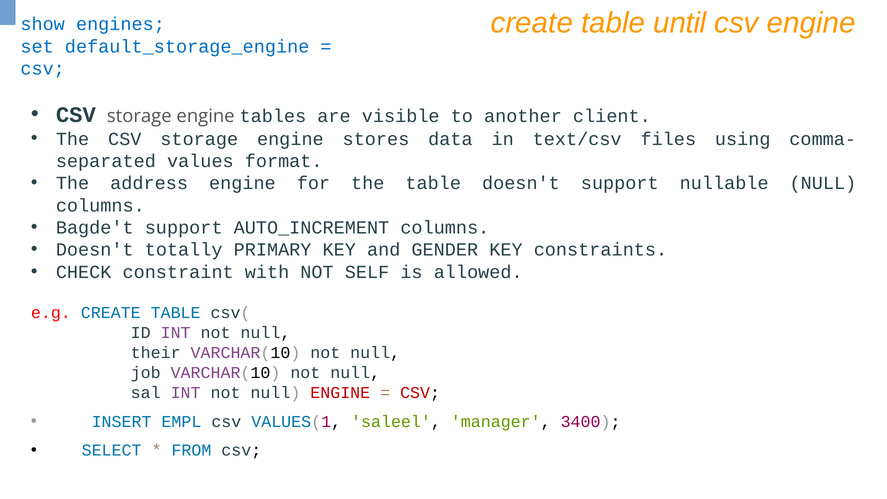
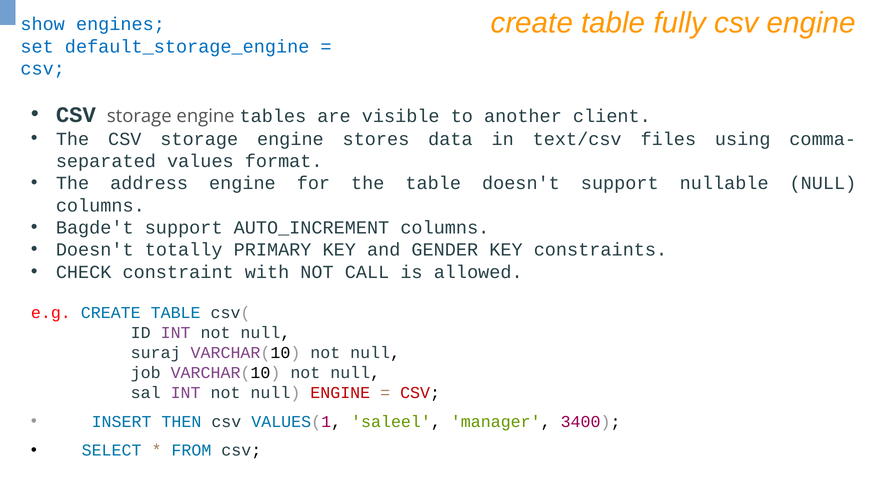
until: until -> fully
SELF: SELF -> CALL
their: their -> suraj
EMPL: EMPL -> THEN
